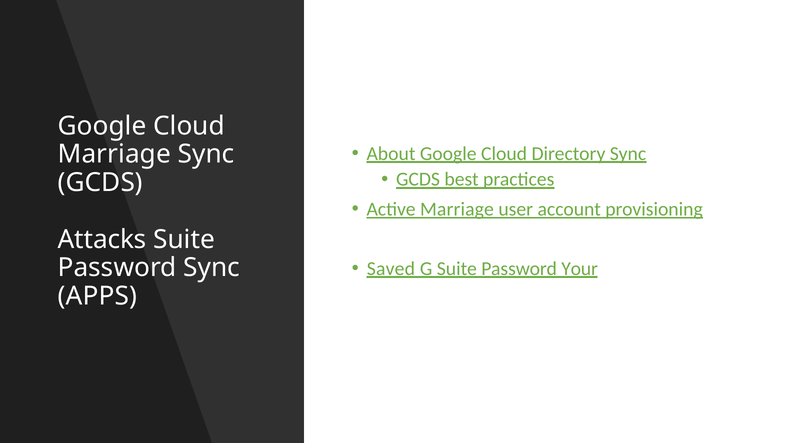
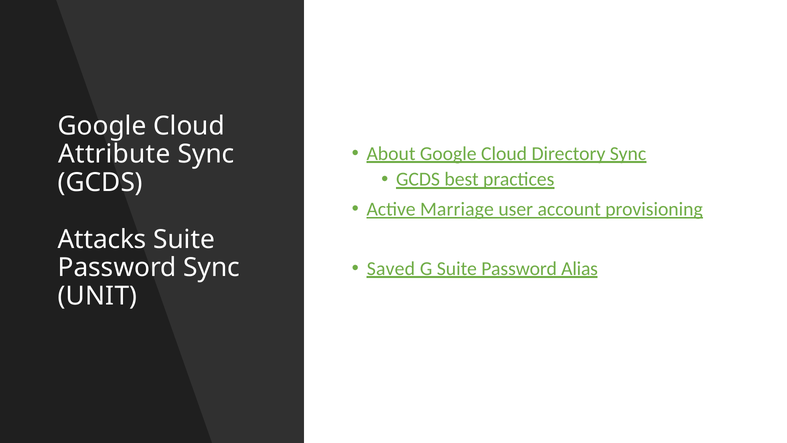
Marriage at (114, 154): Marriage -> Attribute
Your: Your -> Alias
APPS: APPS -> UNIT
